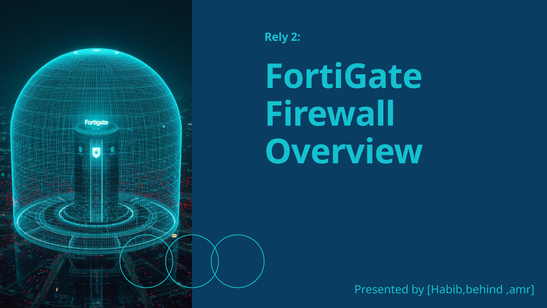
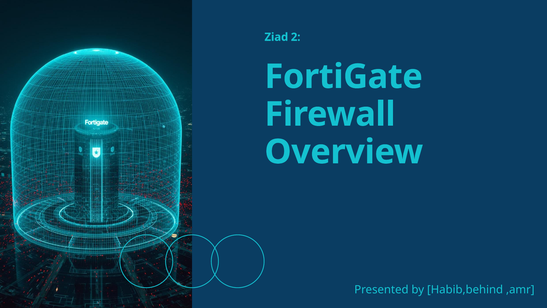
Rely: Rely -> Ziad
